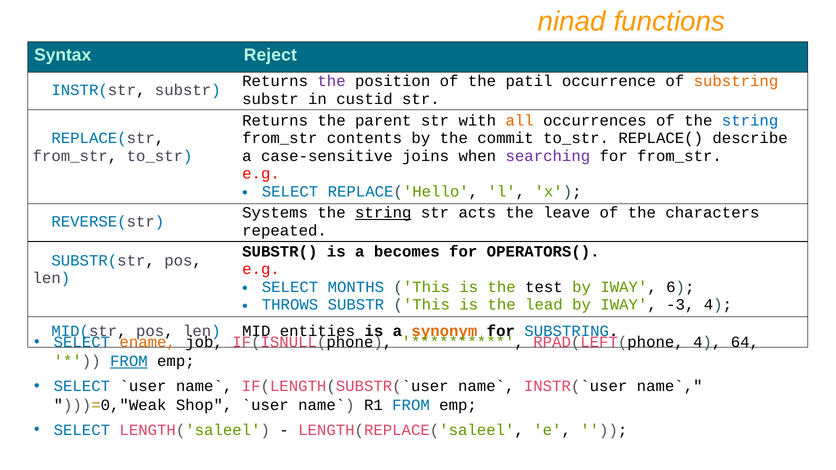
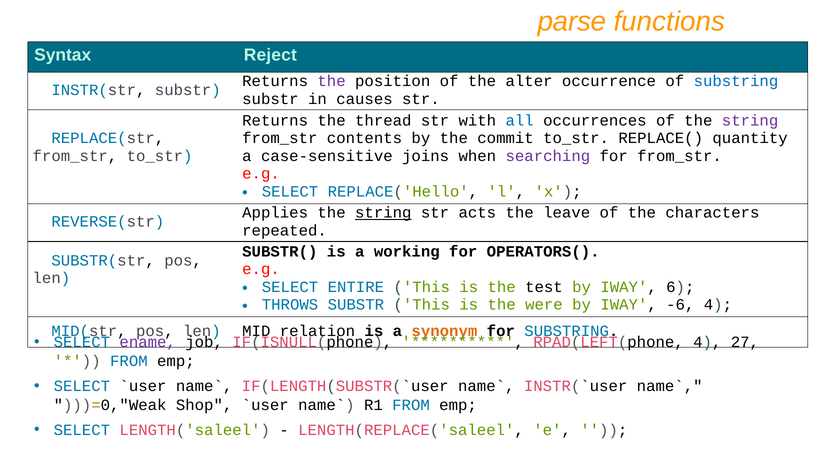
ninad: ninad -> parse
patil: patil -> alter
substring at (736, 81) colour: orange -> blue
custid: custid -> causes
parent: parent -> thread
all colour: orange -> blue
string at (750, 120) colour: blue -> purple
describe: describe -> quantity
Systems: Systems -> Applies
becomes: becomes -> working
MONTHS: MONTHS -> ENTIRE
lead: lead -> were
-3: -3 -> -6
entities: entities -> relation
ename colour: orange -> purple
64: 64 -> 27
FROM at (129, 361) underline: present -> none
